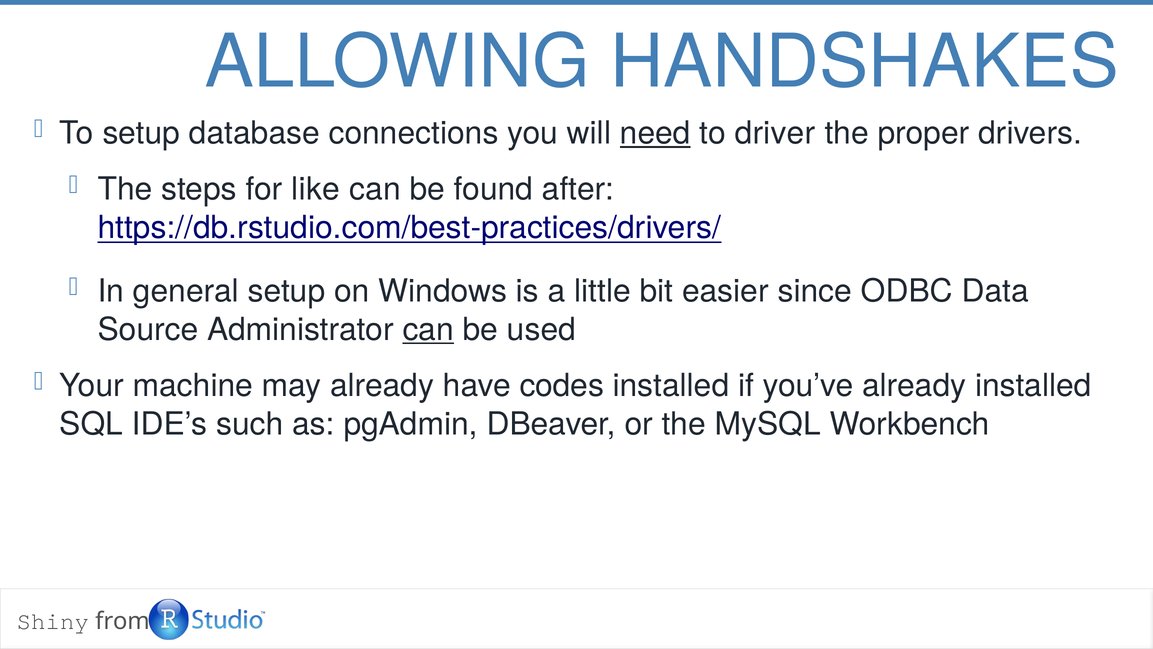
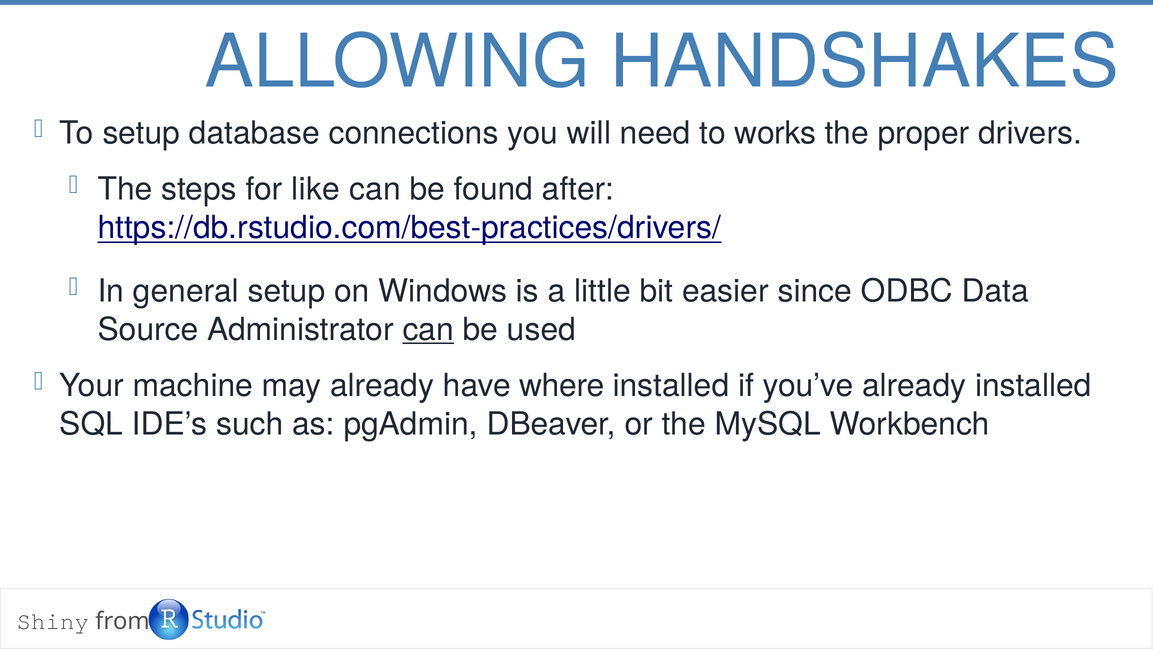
need underline: present -> none
driver: driver -> works
codes: codes -> where
